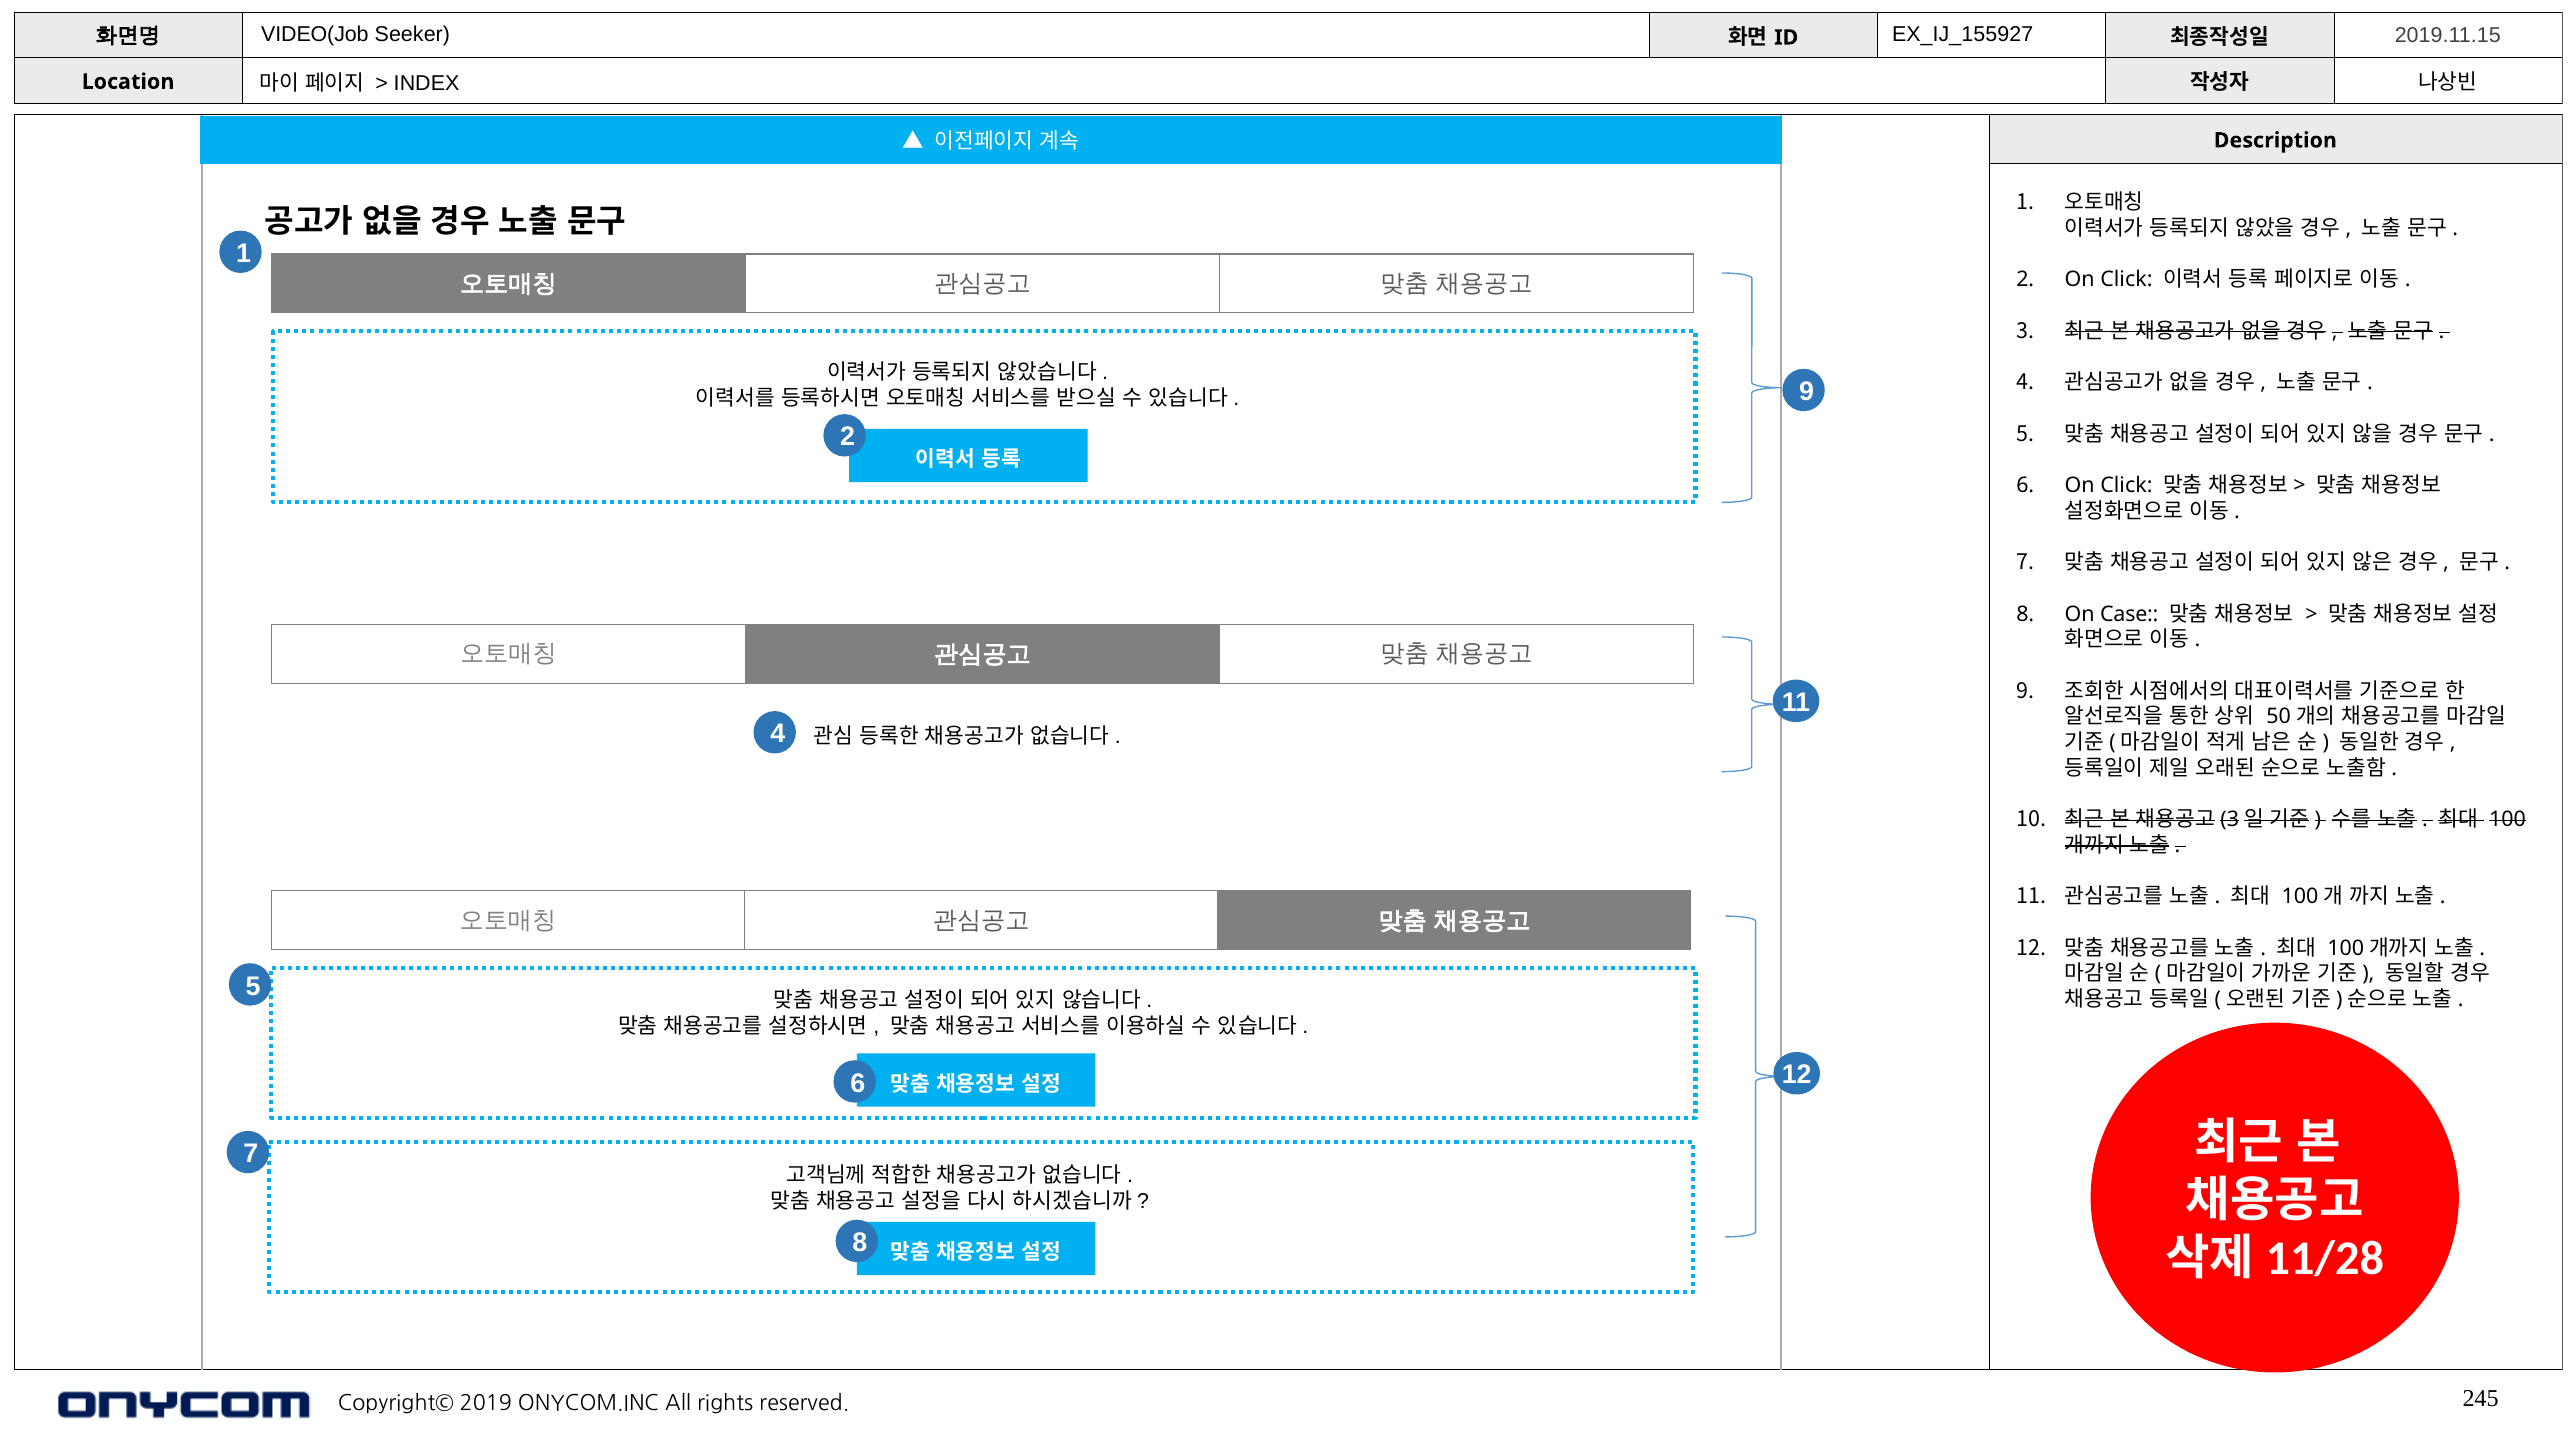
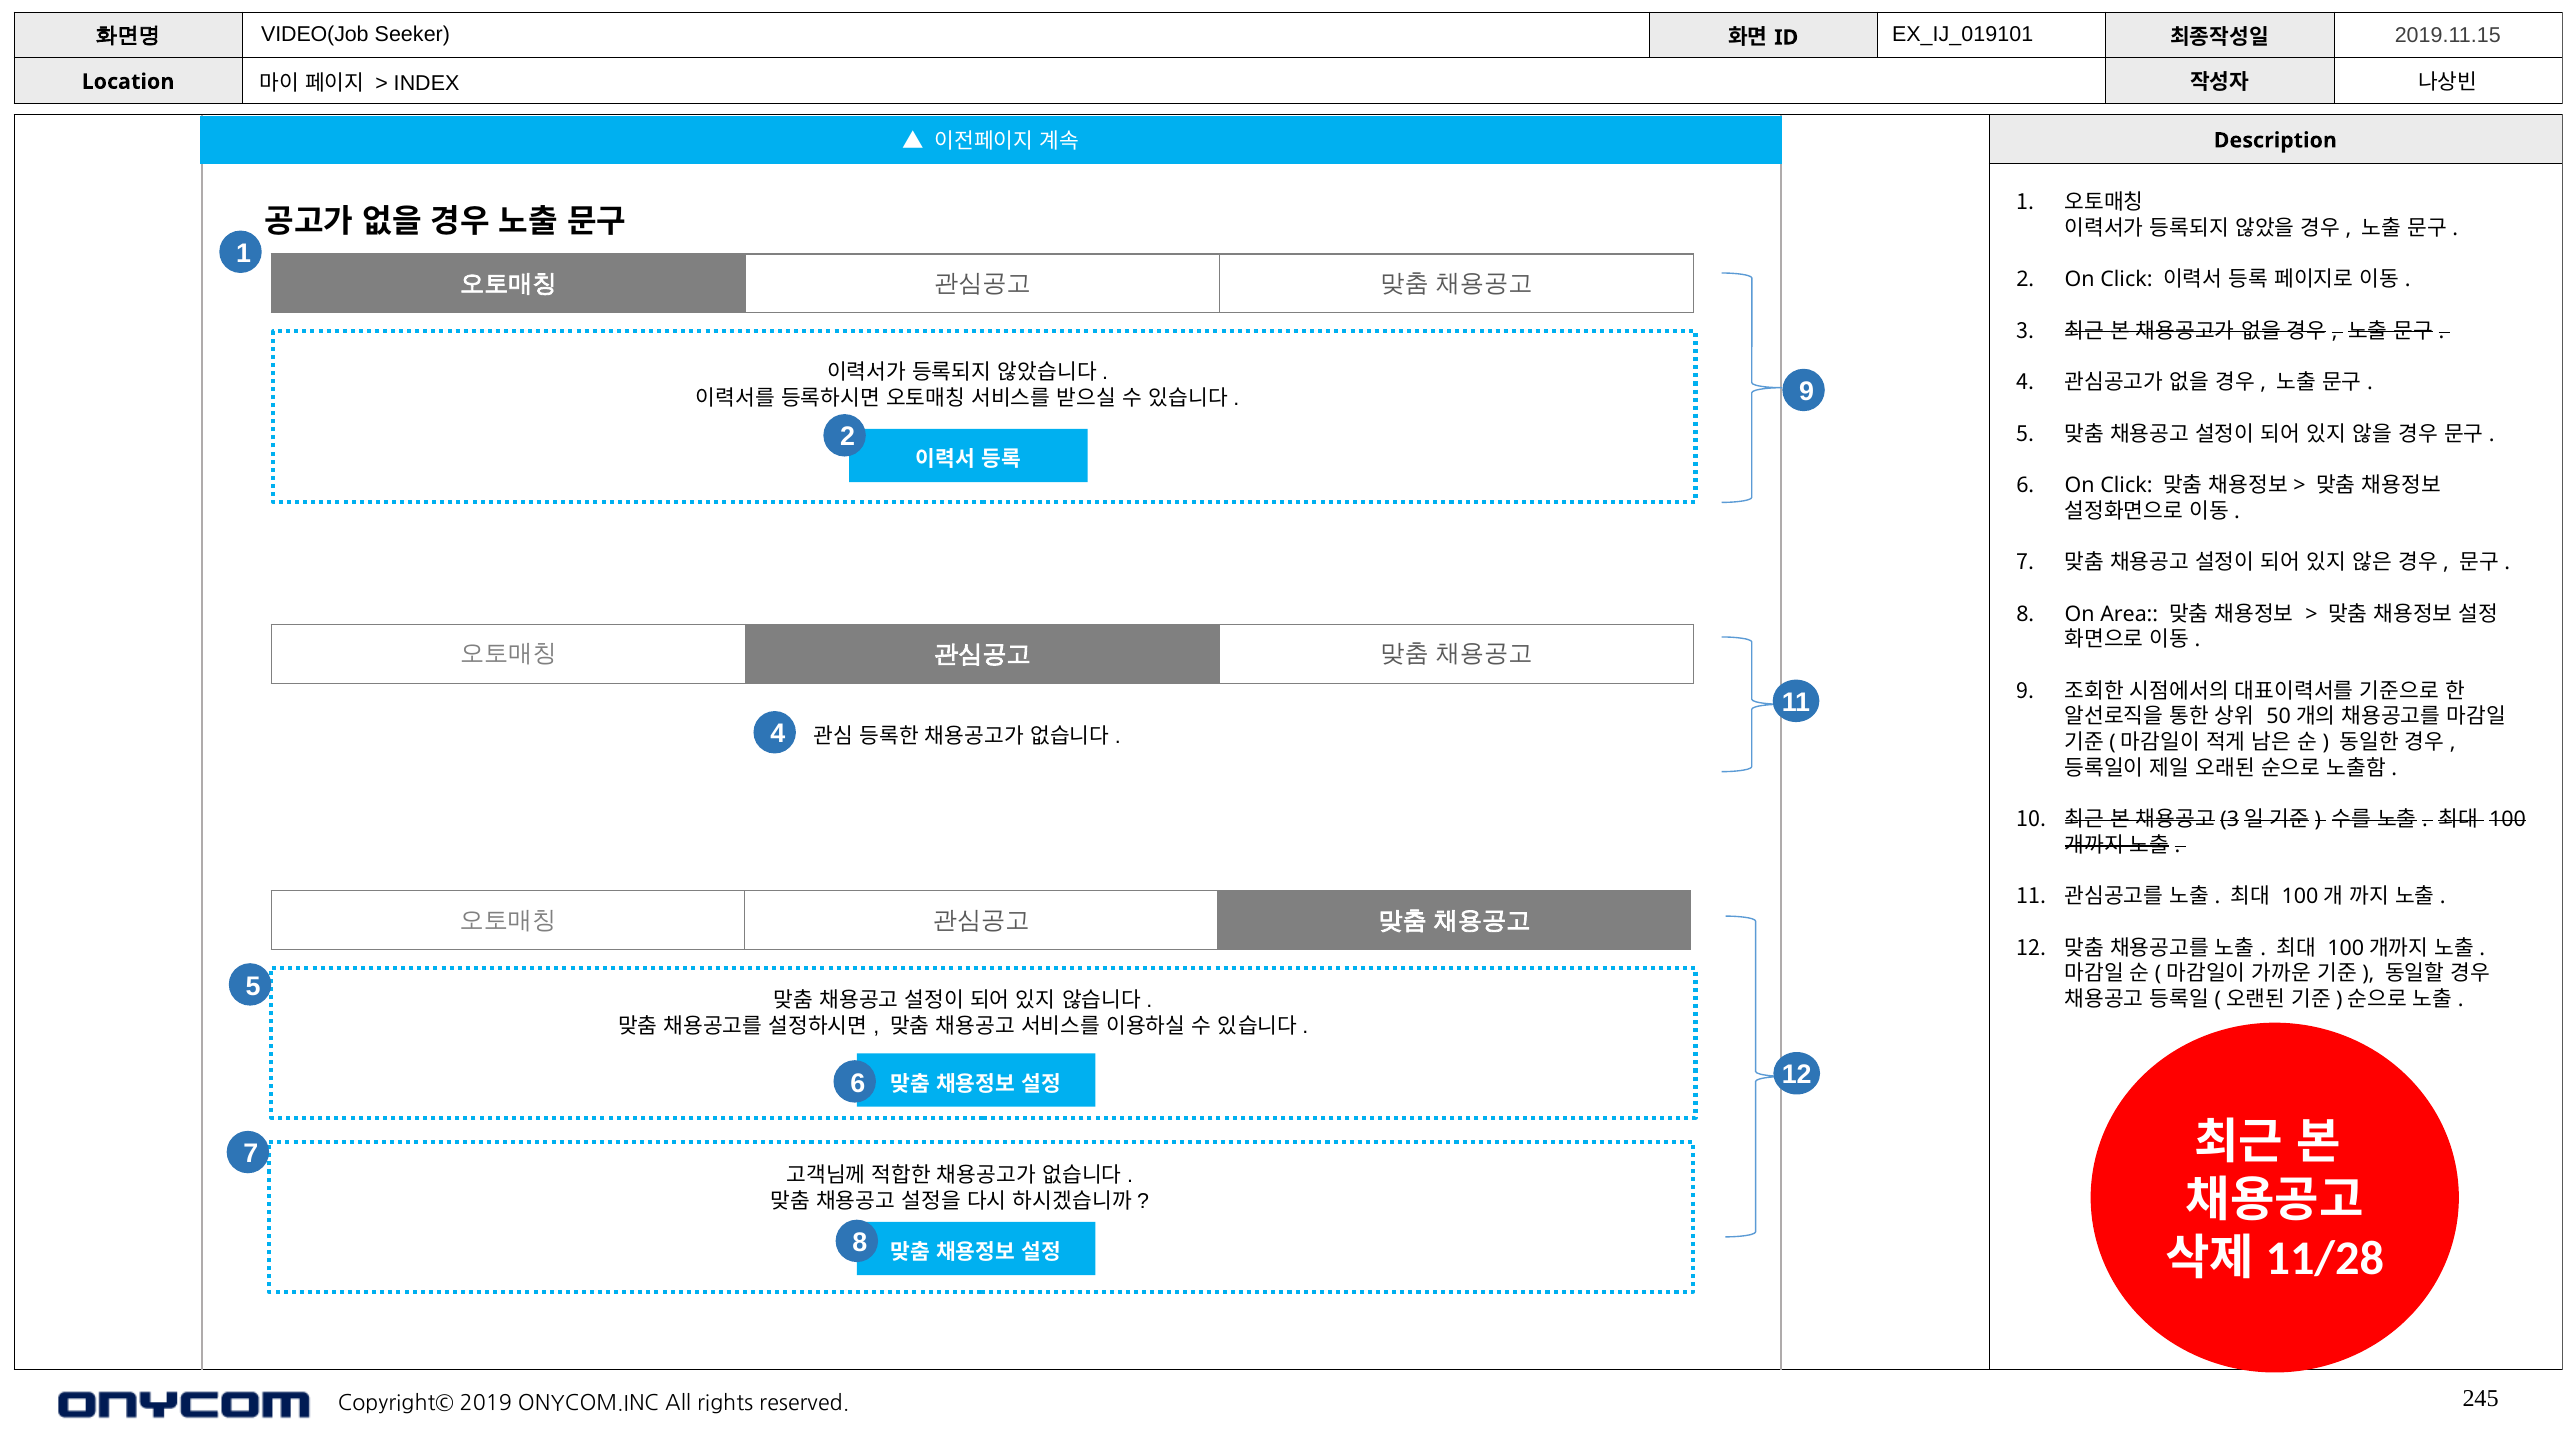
EX_IJ_155927: EX_IJ_155927 -> EX_IJ_019101
Case: Case -> Area
